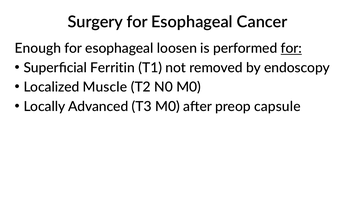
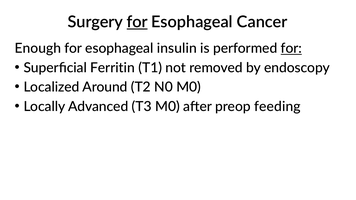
for at (137, 22) underline: none -> present
loosen: loosen -> insulin
Muscle: Muscle -> Around
capsule: capsule -> feeding
